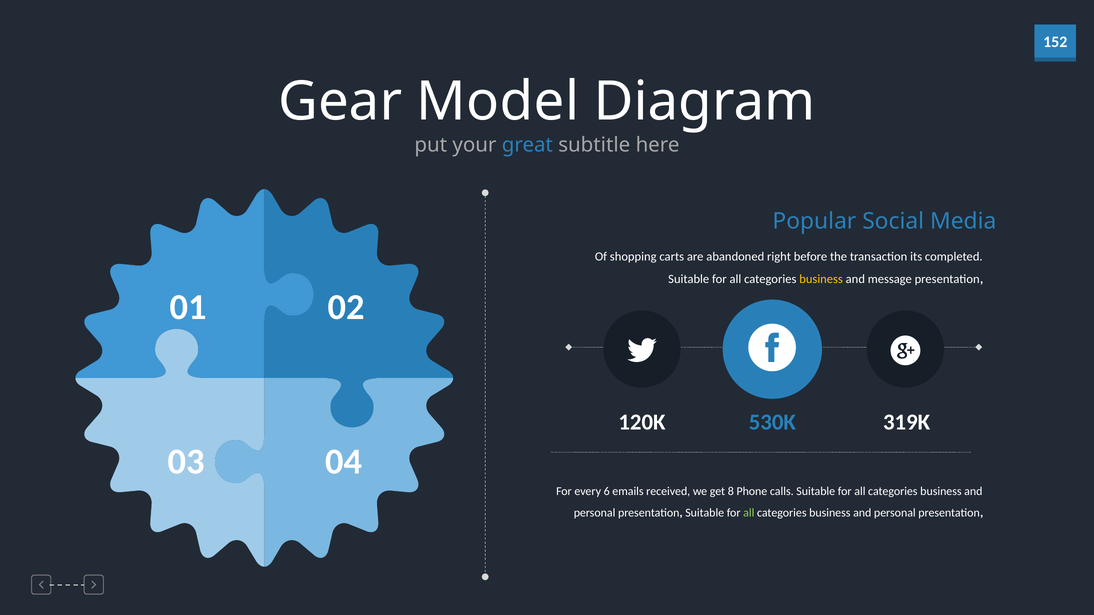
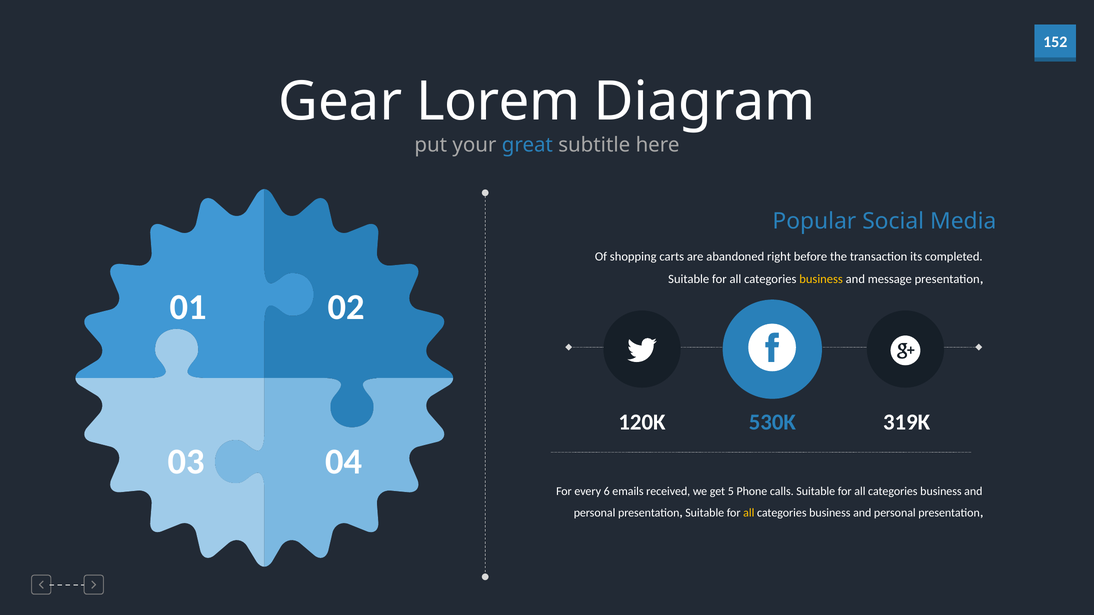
Model: Model -> Lorem
8: 8 -> 5
all at (749, 513) colour: light green -> yellow
